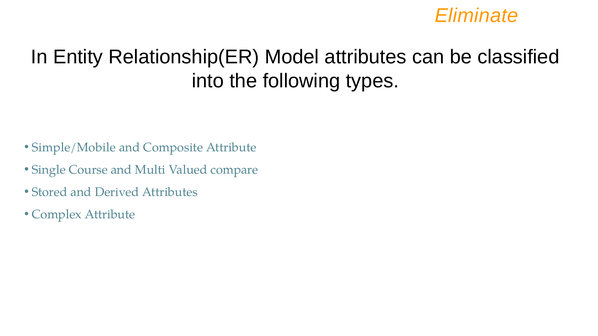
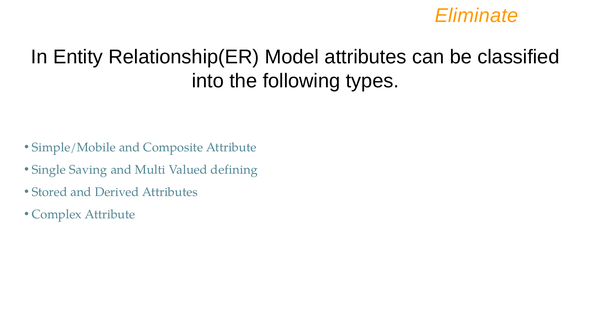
Course: Course -> Saving
compare: compare -> defining
